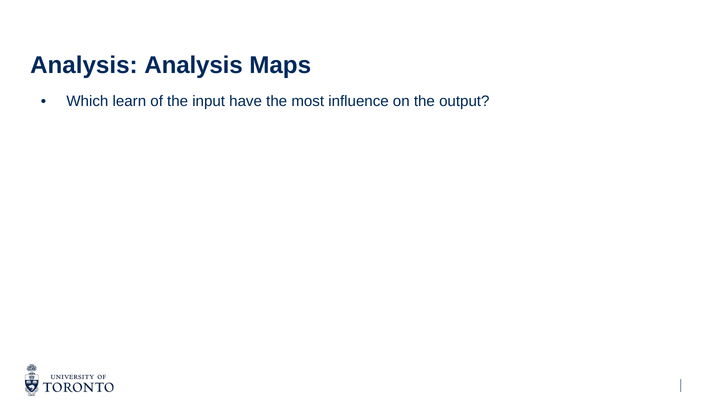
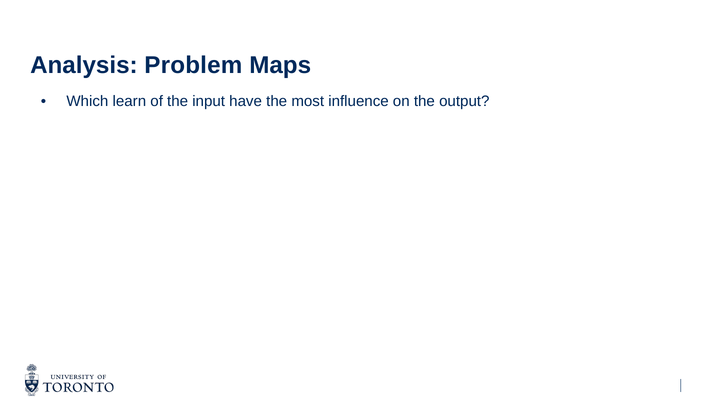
Analysis Analysis: Analysis -> Problem
